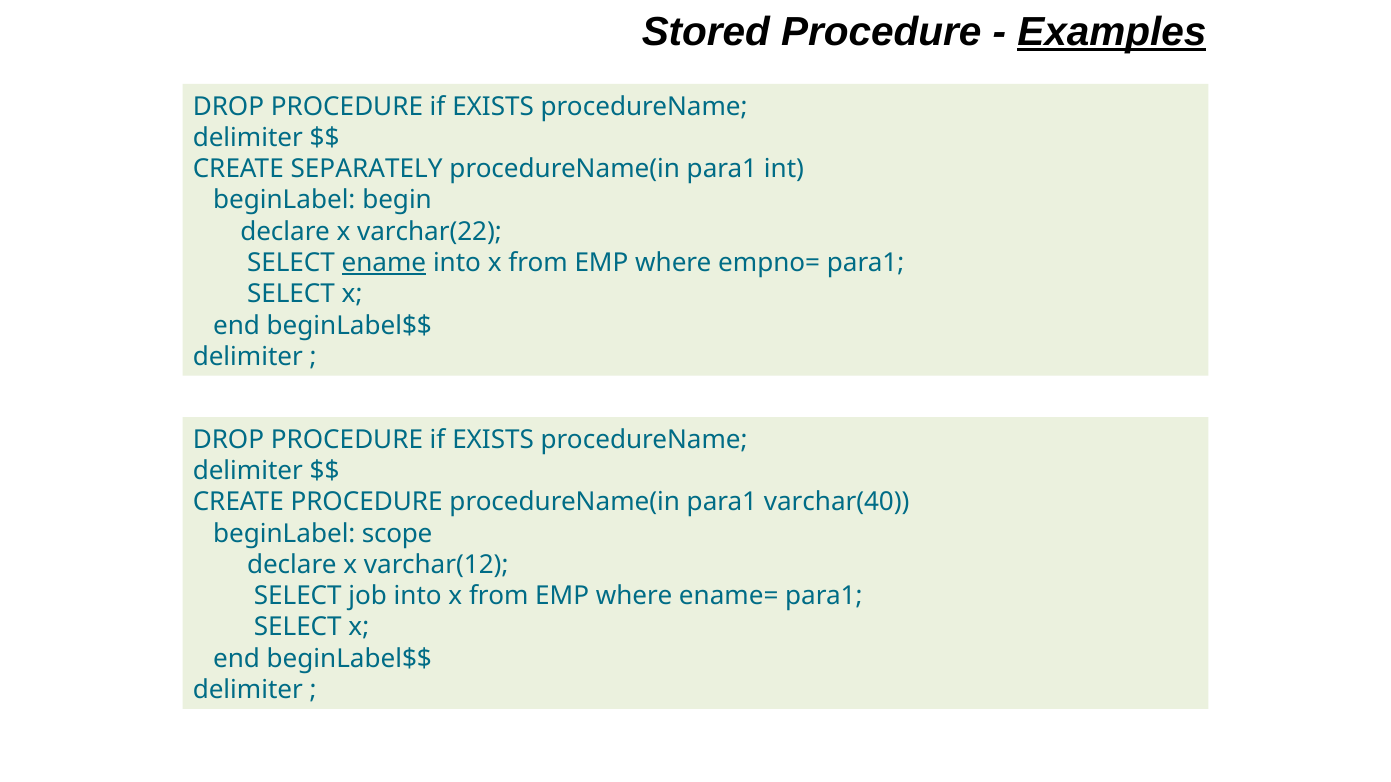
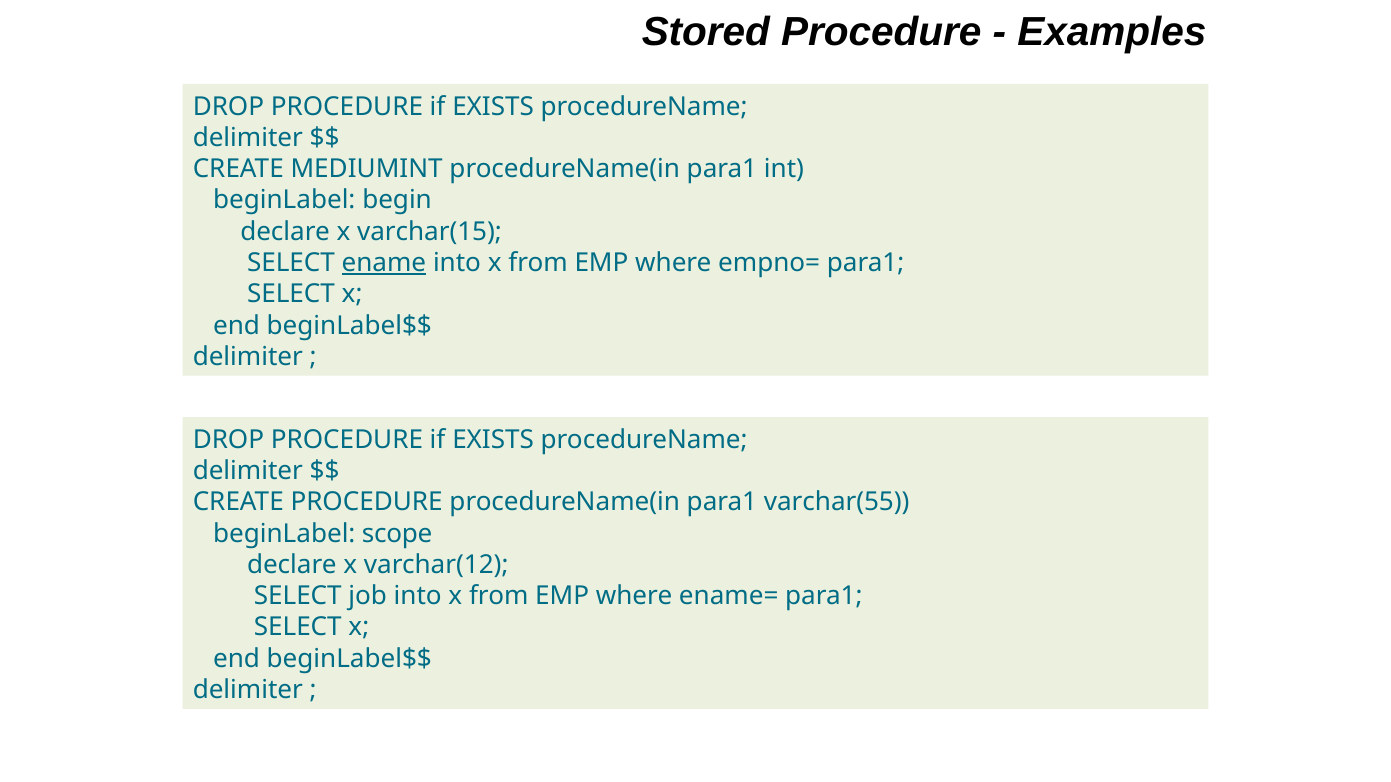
Examples underline: present -> none
SEPARATELY: SEPARATELY -> MEDIUMINT
varchar(22: varchar(22 -> varchar(15
varchar(40: varchar(40 -> varchar(55
